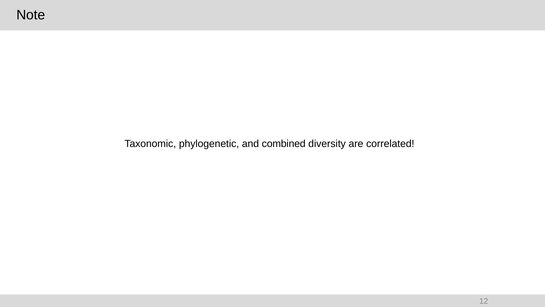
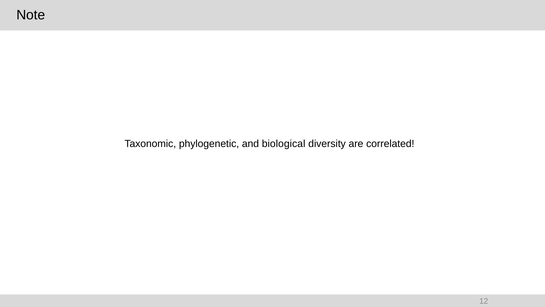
combined: combined -> biological
